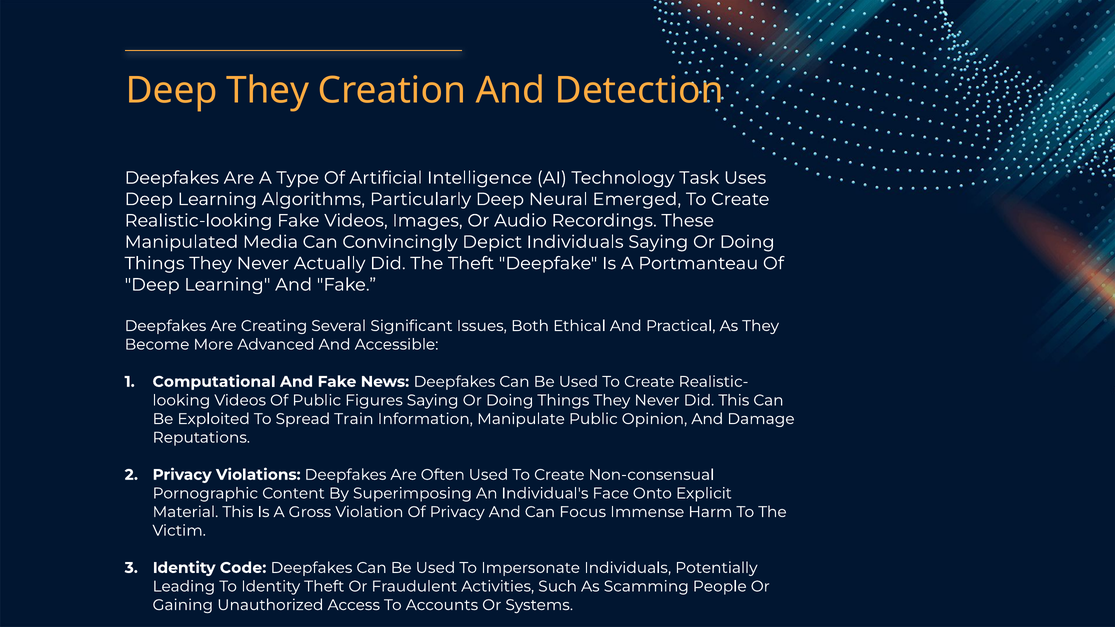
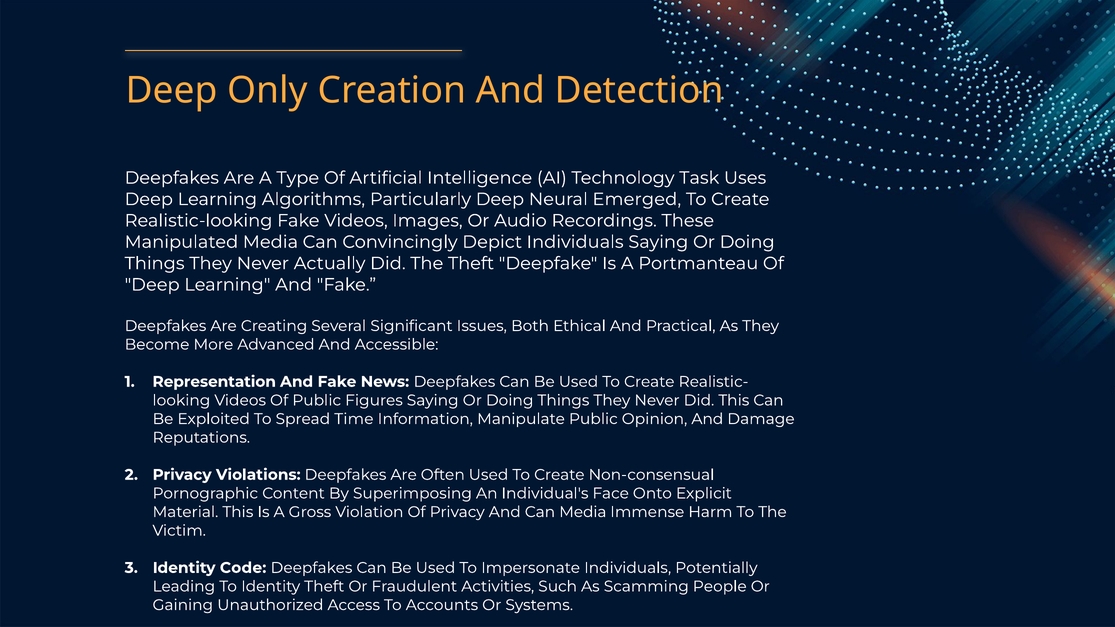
Deep They: They -> Only
Computational: Computational -> Representation
Train: Train -> Time
Can Focus: Focus -> Media
